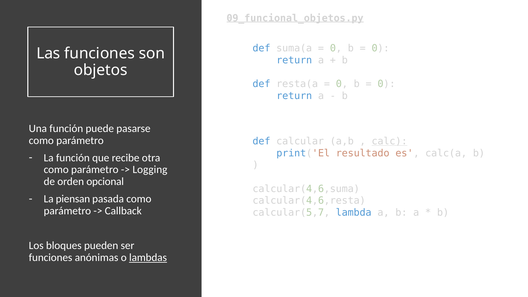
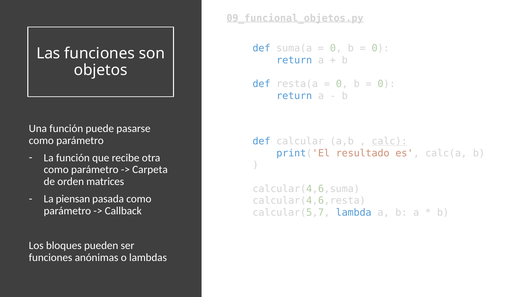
Logging: Logging -> Carpeta
opcional: opcional -> matrices
lambdas underline: present -> none
